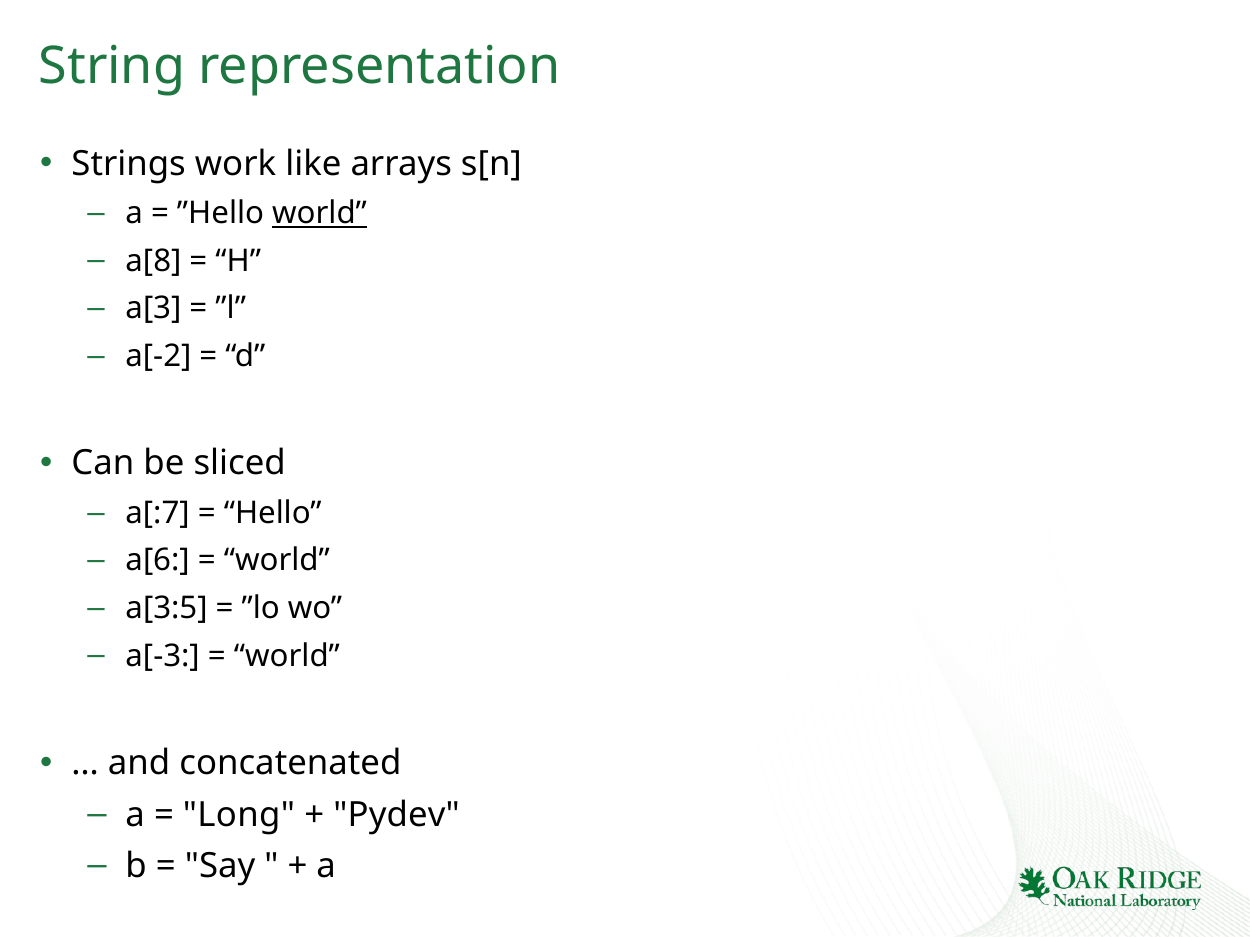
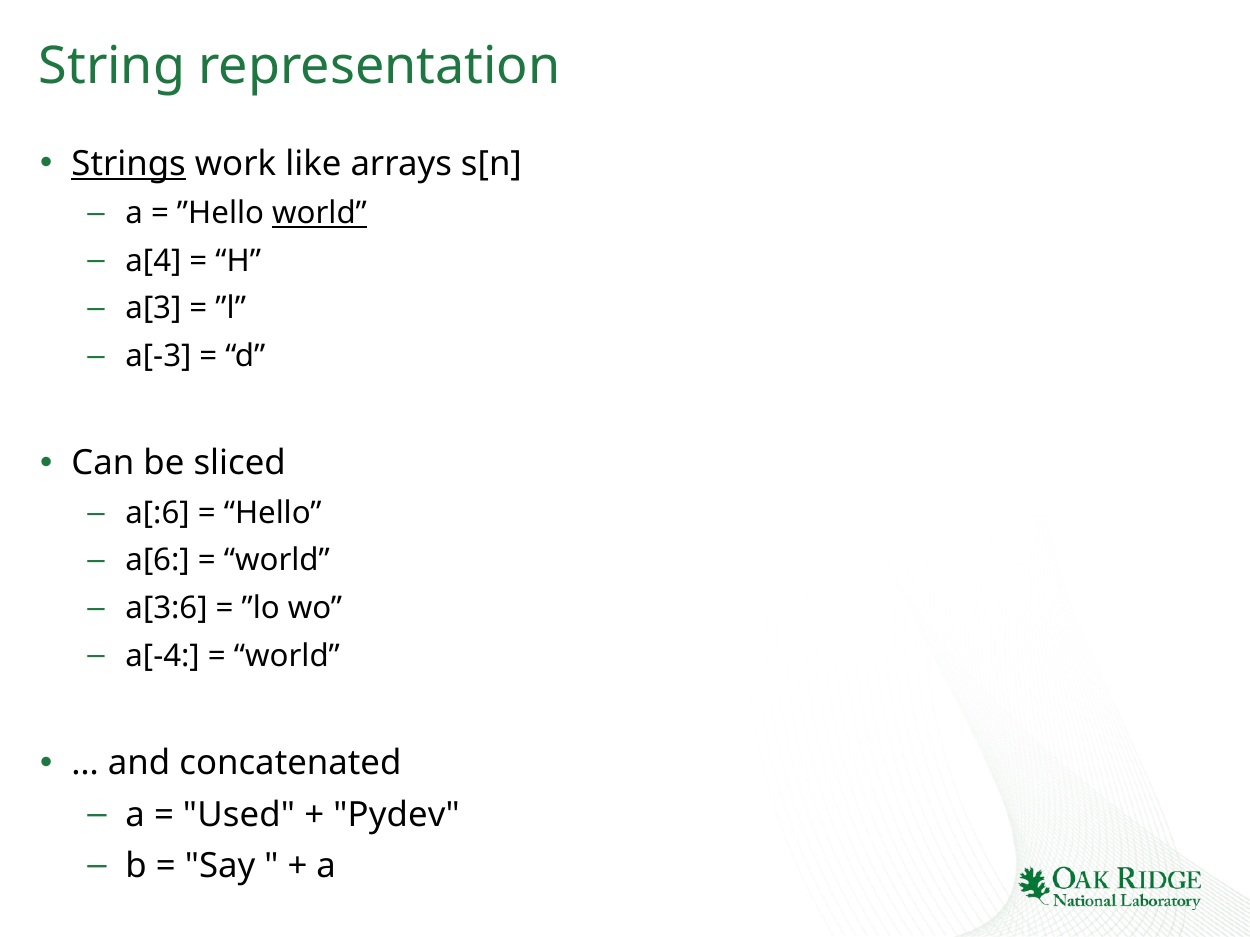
Strings underline: none -> present
a[8: a[8 -> a[4
a[-2: a[-2 -> a[-3
a[:7: a[:7 -> a[:6
a[3:5: a[3:5 -> a[3:6
a[-3: a[-3 -> a[-4
Long: Long -> Used
